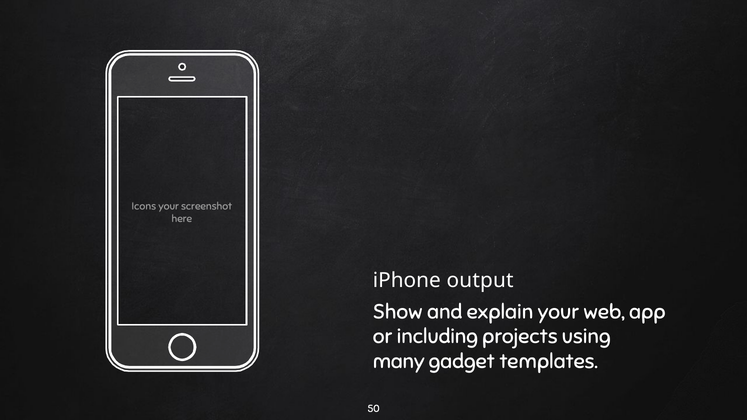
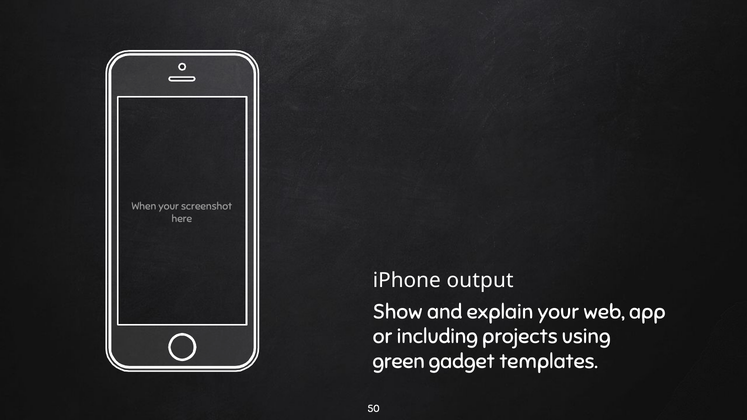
Icons: Icons -> When
many: many -> green
